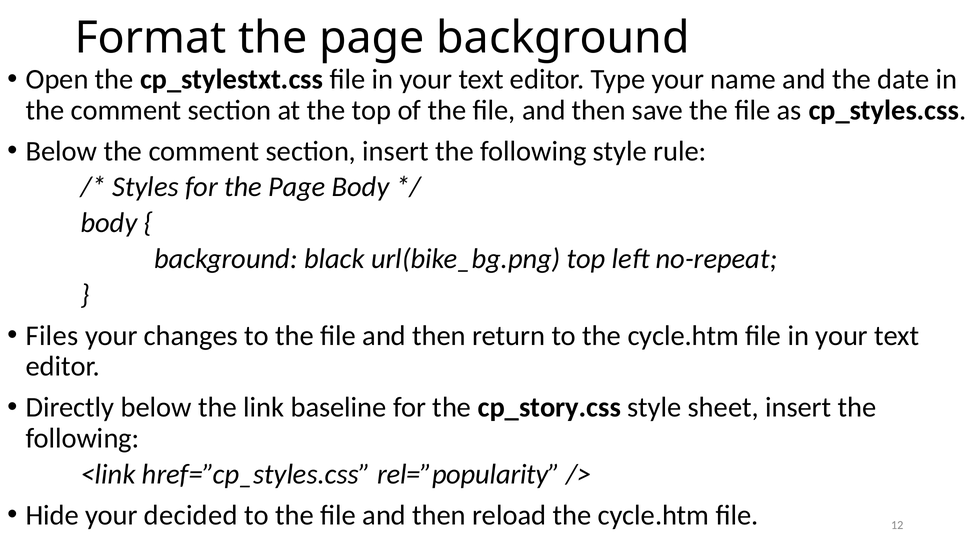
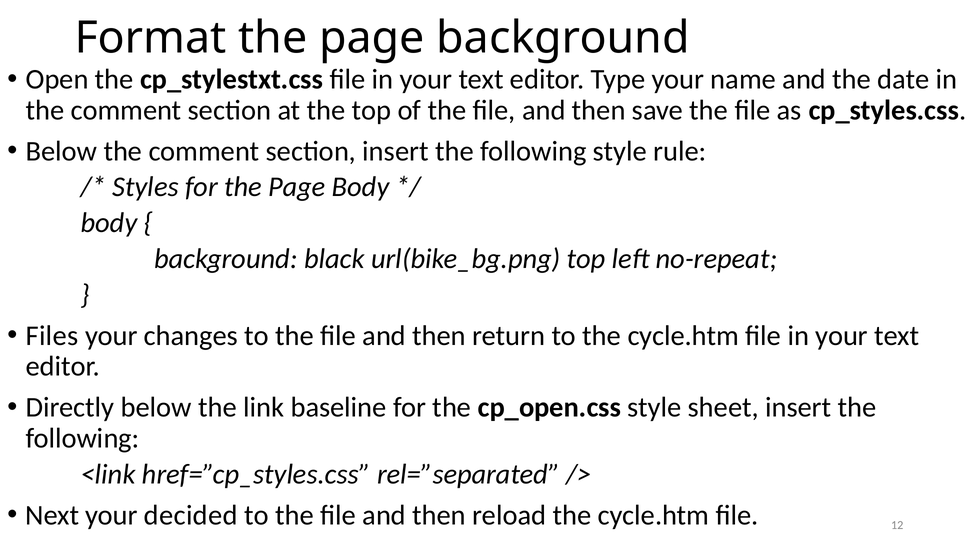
cp_story.css: cp_story.css -> cp_open.css
rel=”popularity: rel=”popularity -> rel=”separated
Hide: Hide -> Next
